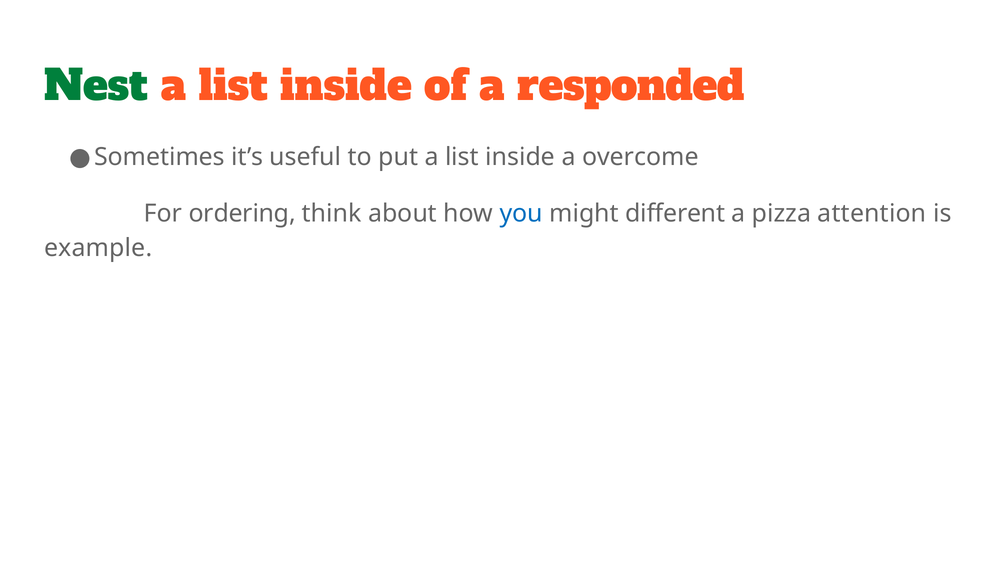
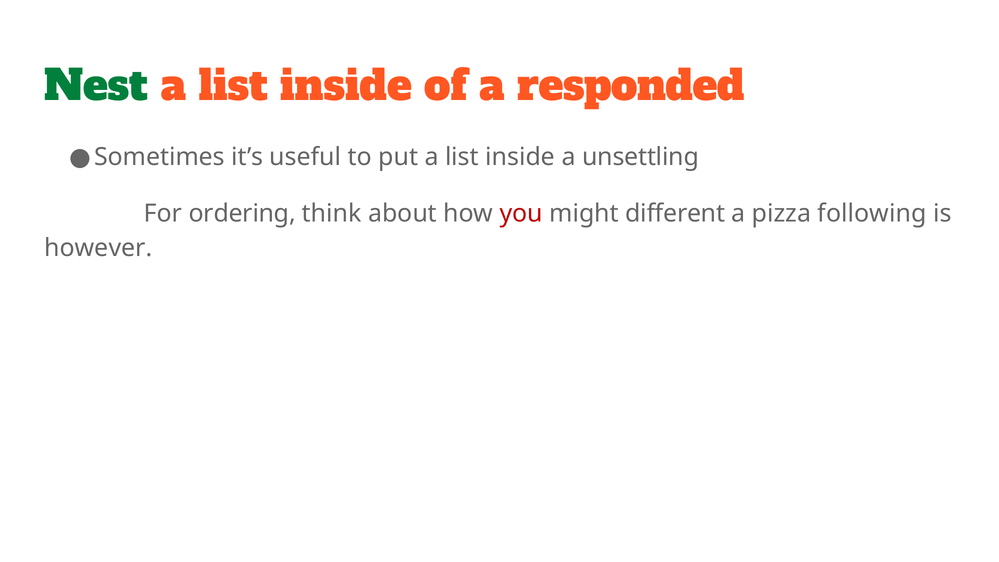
overcome: overcome -> unsettling
you colour: blue -> red
attention: attention -> following
example: example -> however
